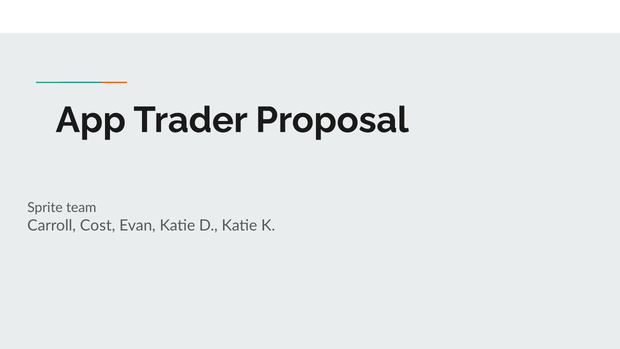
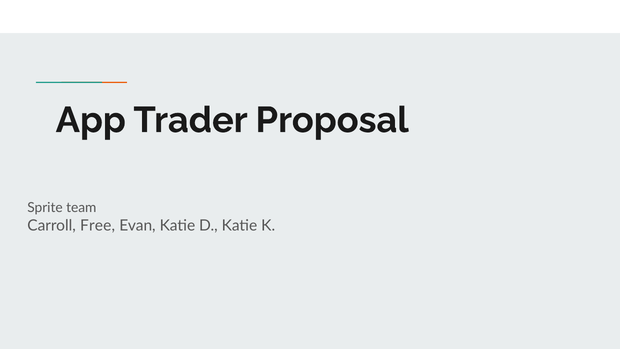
Cost: Cost -> Free
